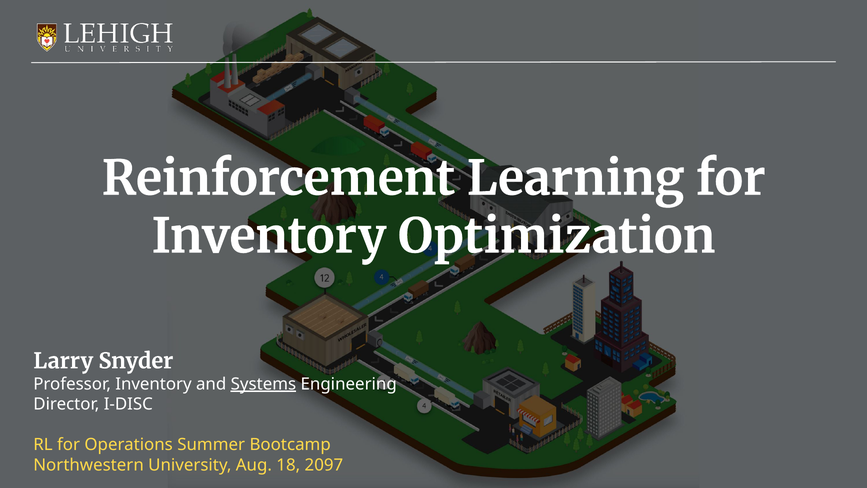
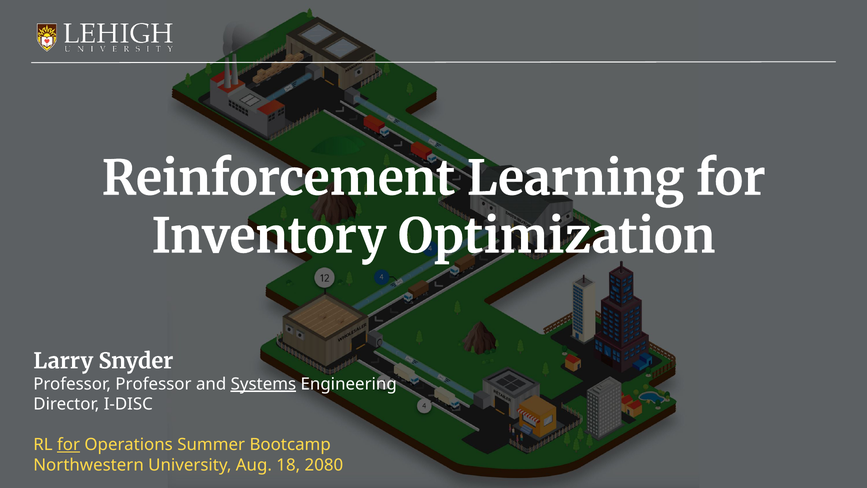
Professor Inventory: Inventory -> Professor
for at (69, 444) underline: none -> present
2097: 2097 -> 2080
